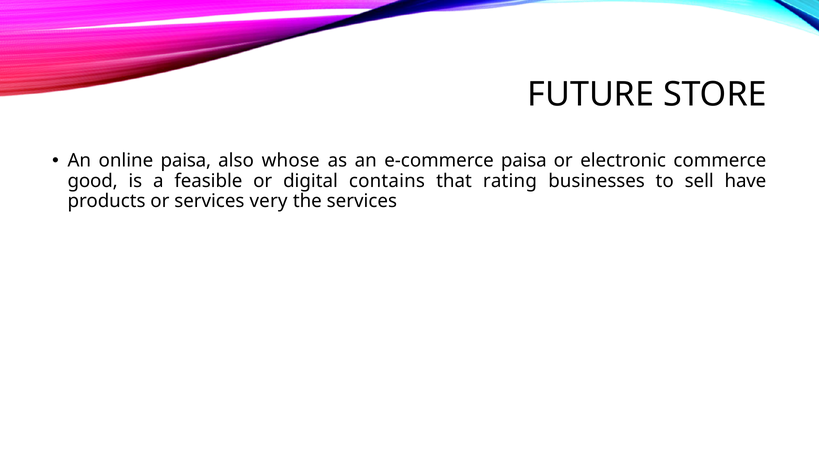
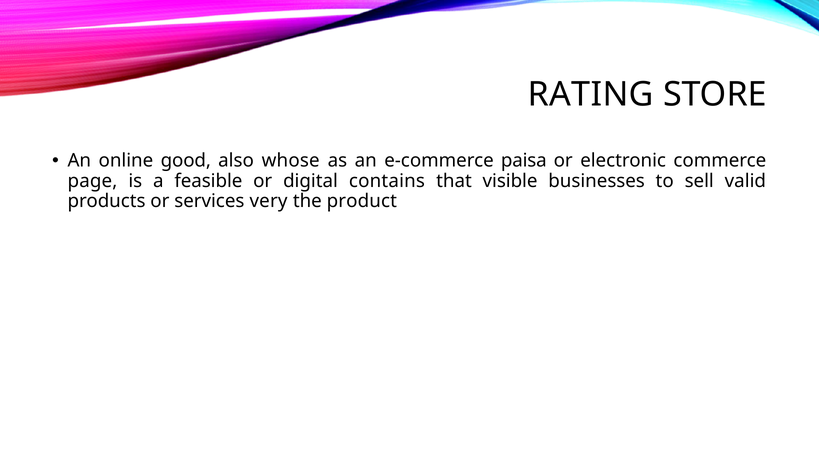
FUTURE: FUTURE -> RATING
online paisa: paisa -> good
good: good -> page
rating: rating -> visible
have: have -> valid
the services: services -> product
